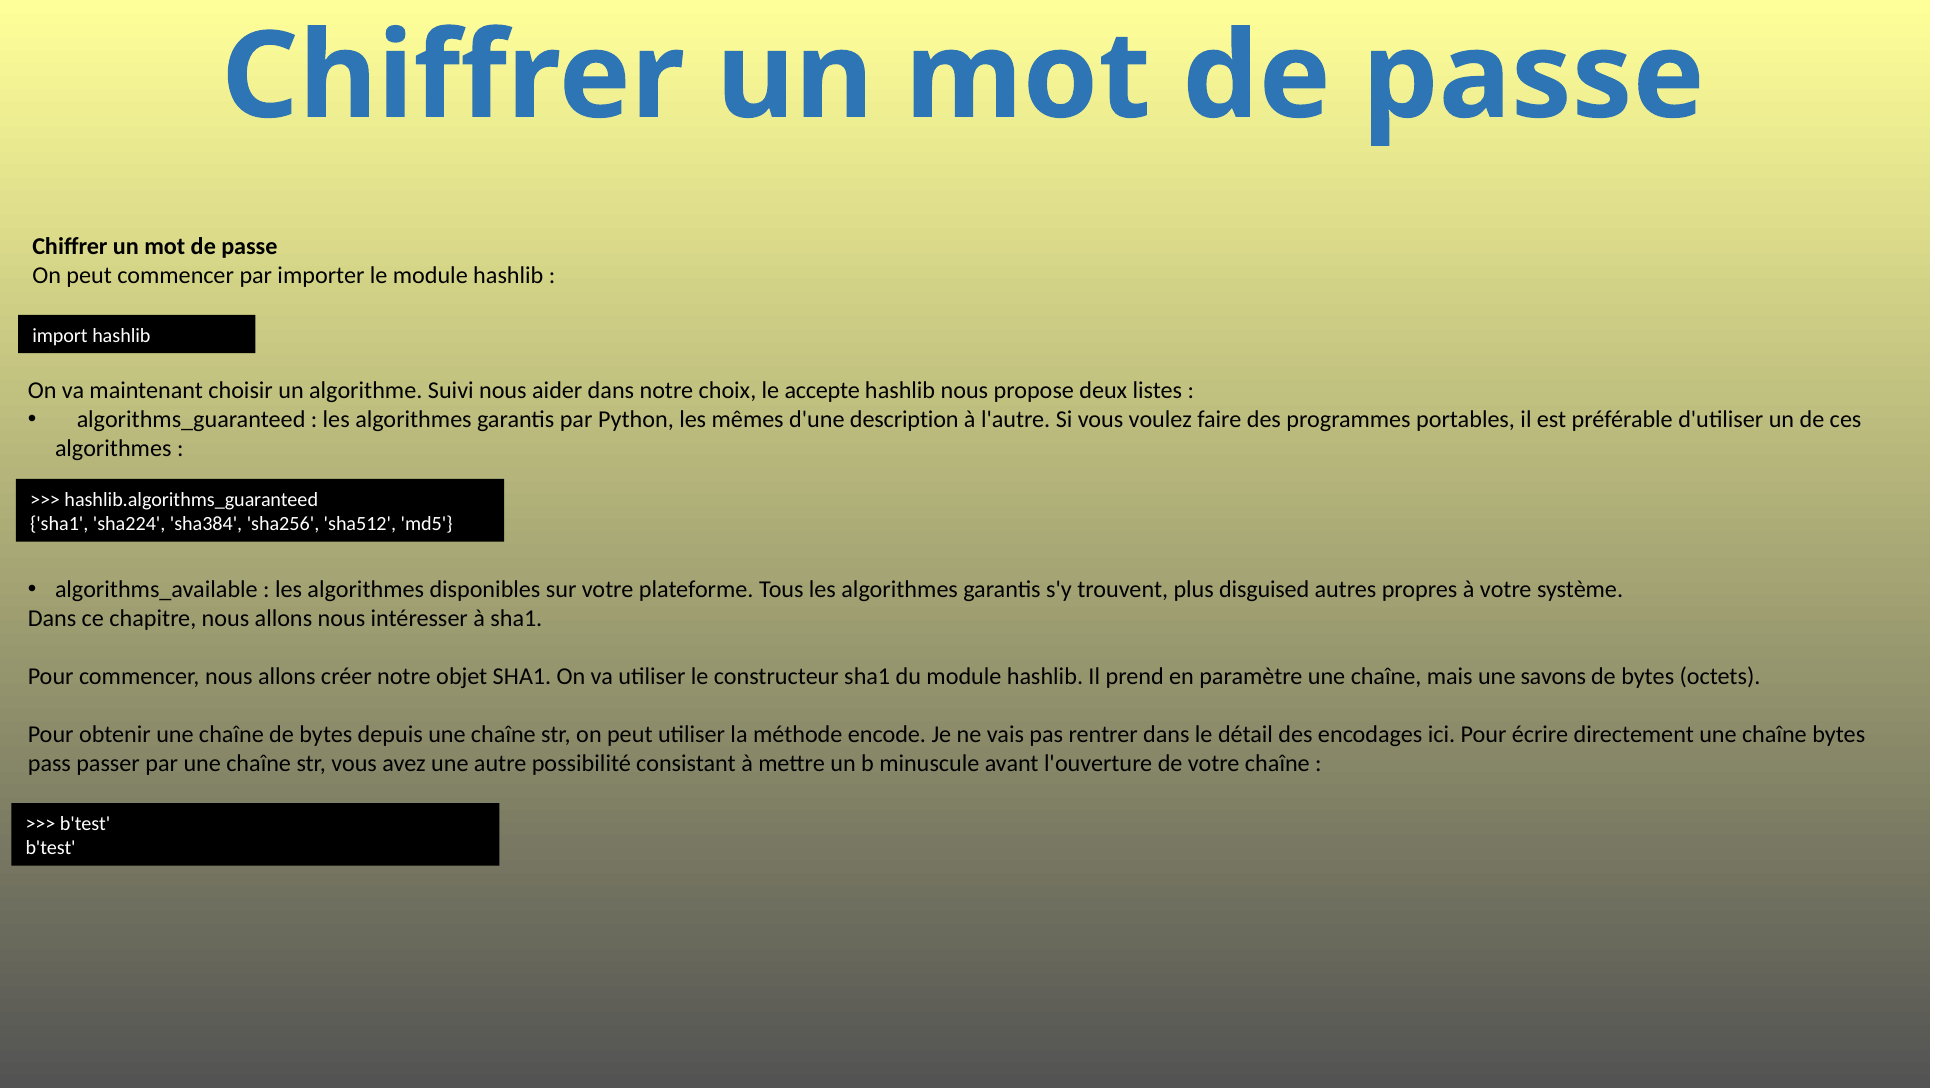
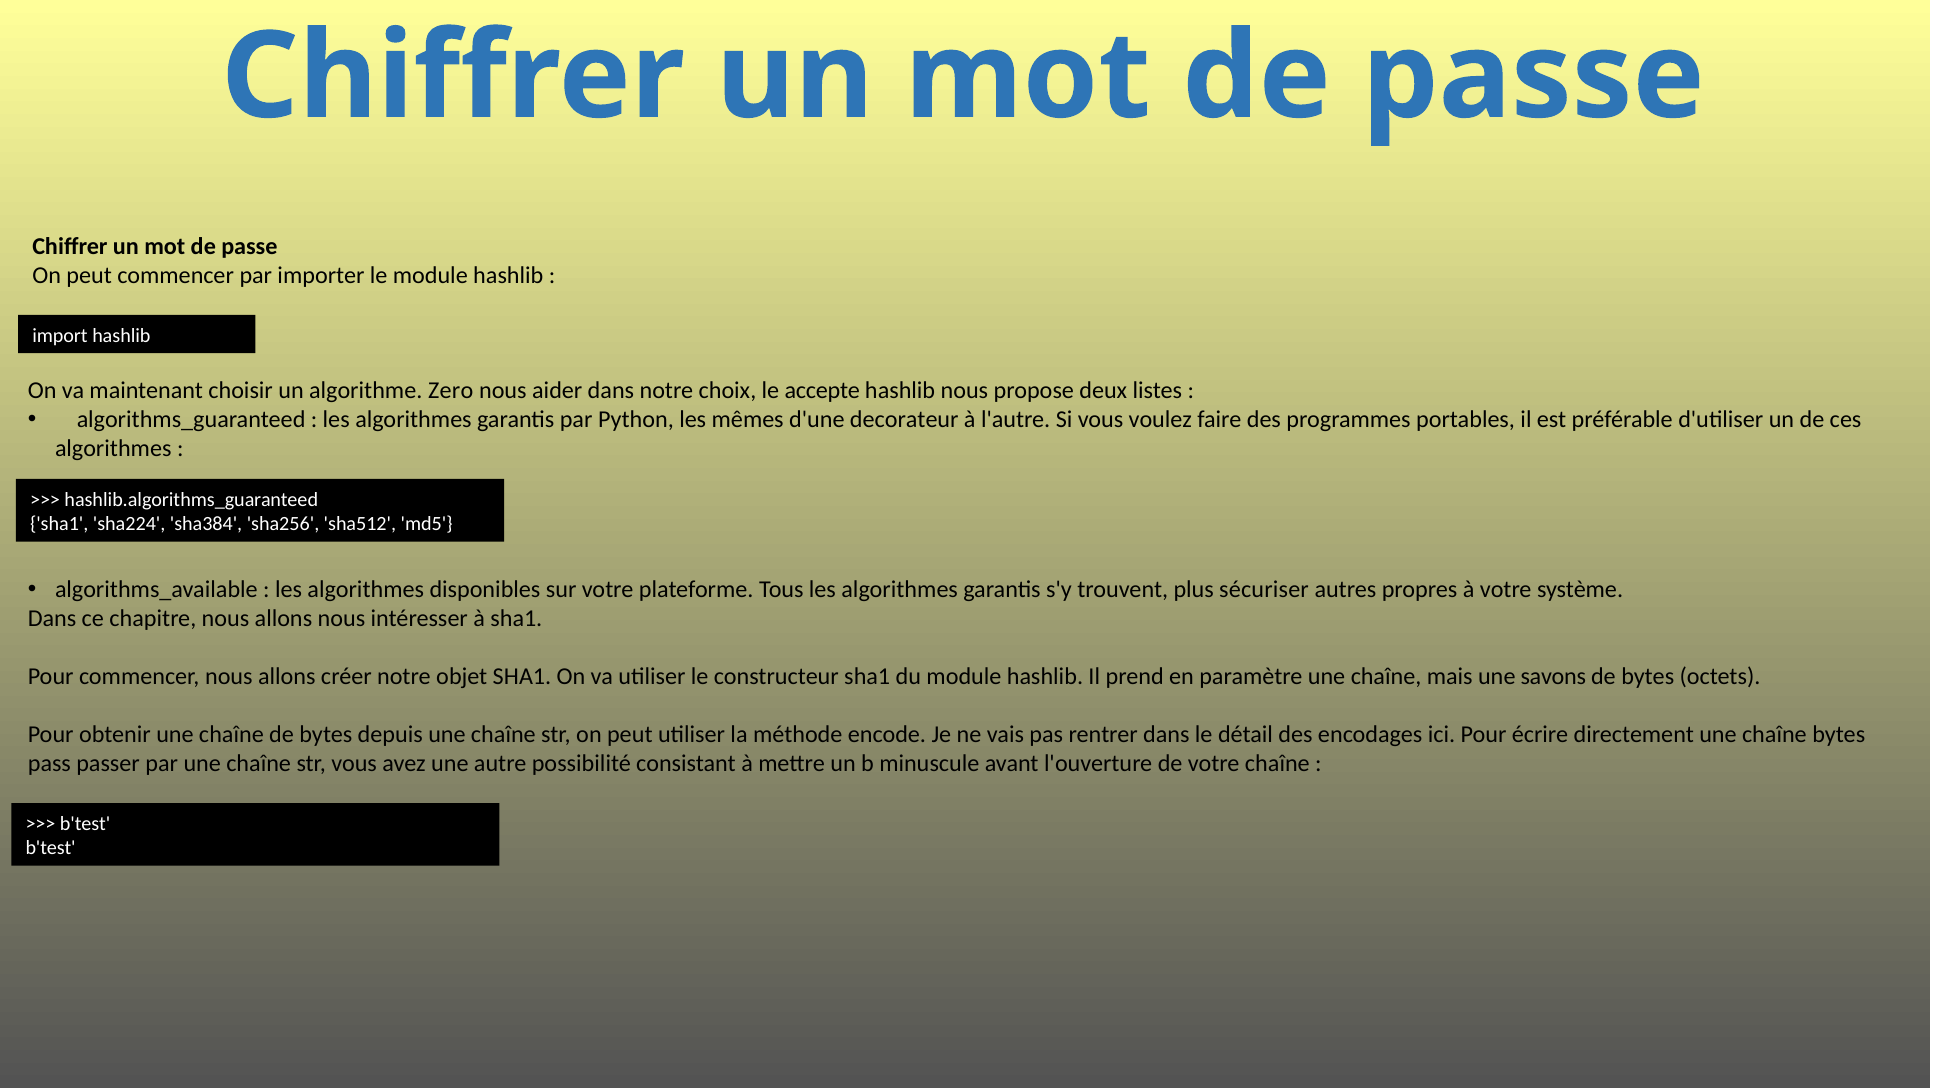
Suivi: Suivi -> Zero
description: description -> decorateur
disguised: disguised -> sécuriser
